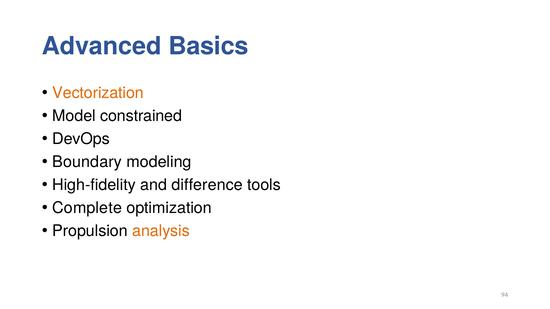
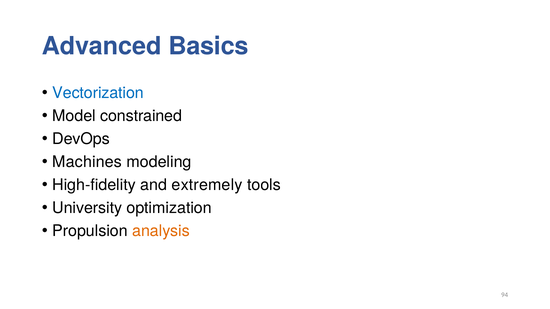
Vectorization colour: orange -> blue
Boundary: Boundary -> Machines
difference: difference -> extremely
Complete: Complete -> University
